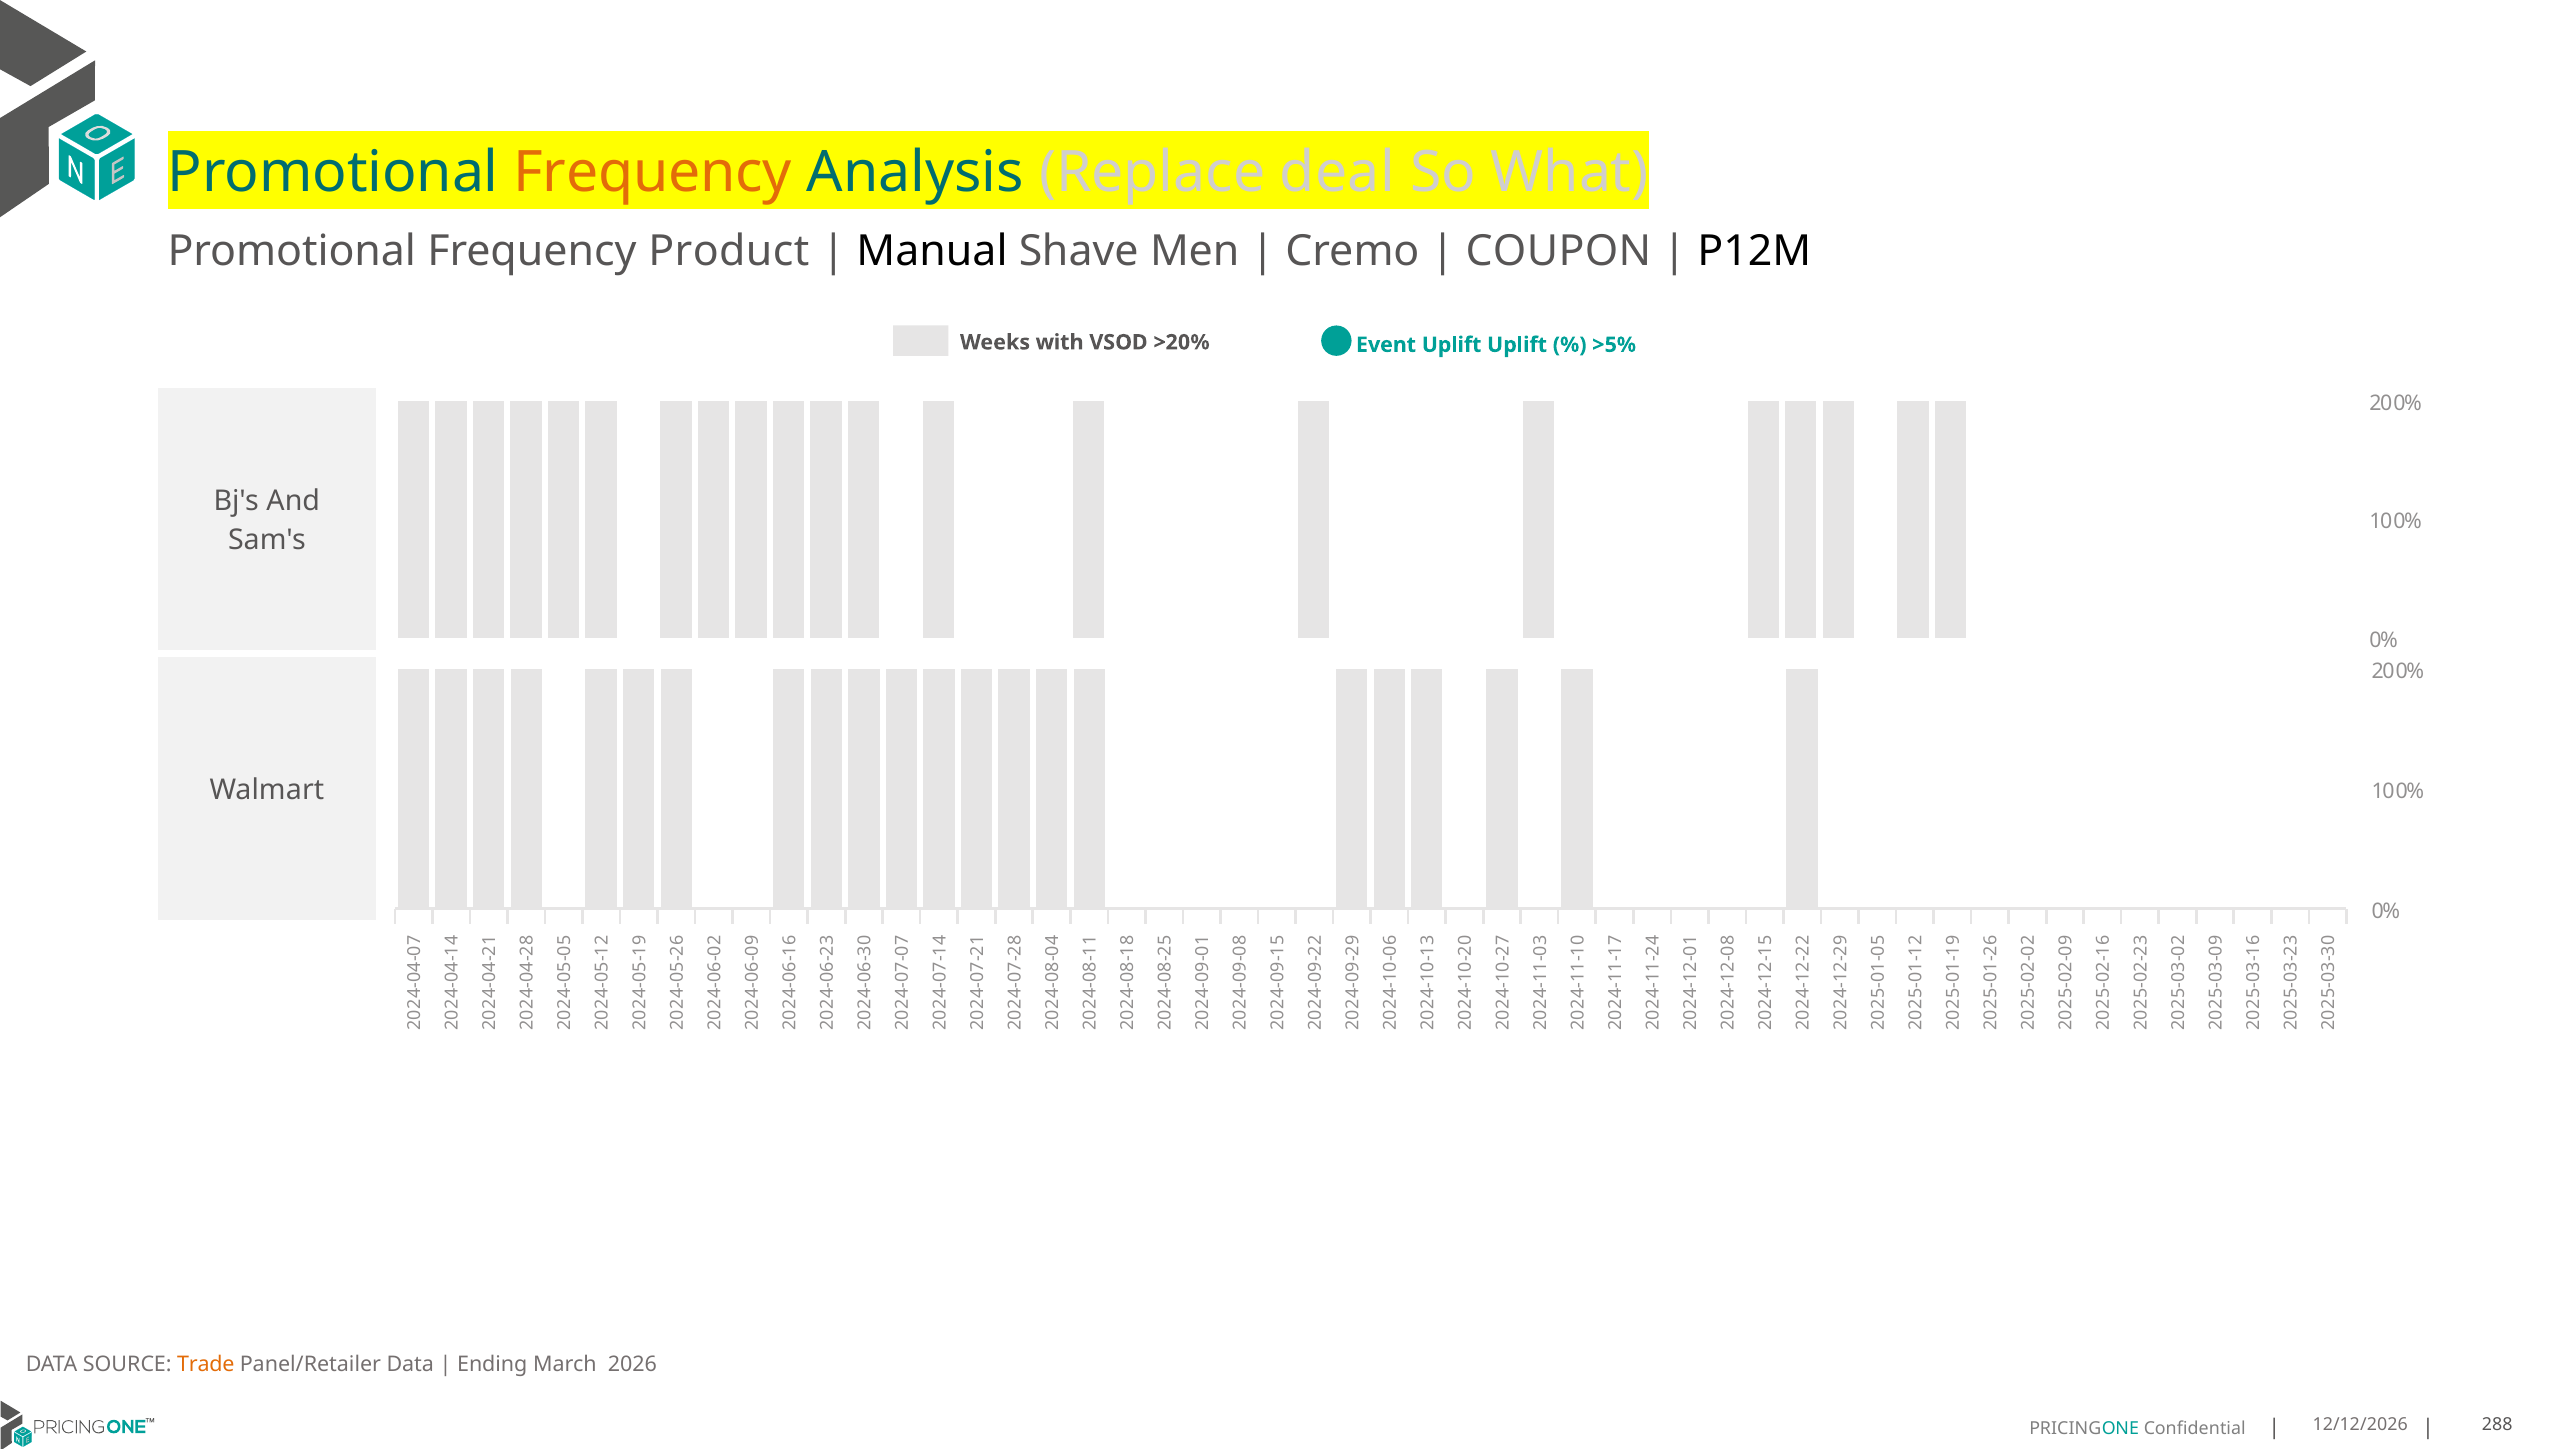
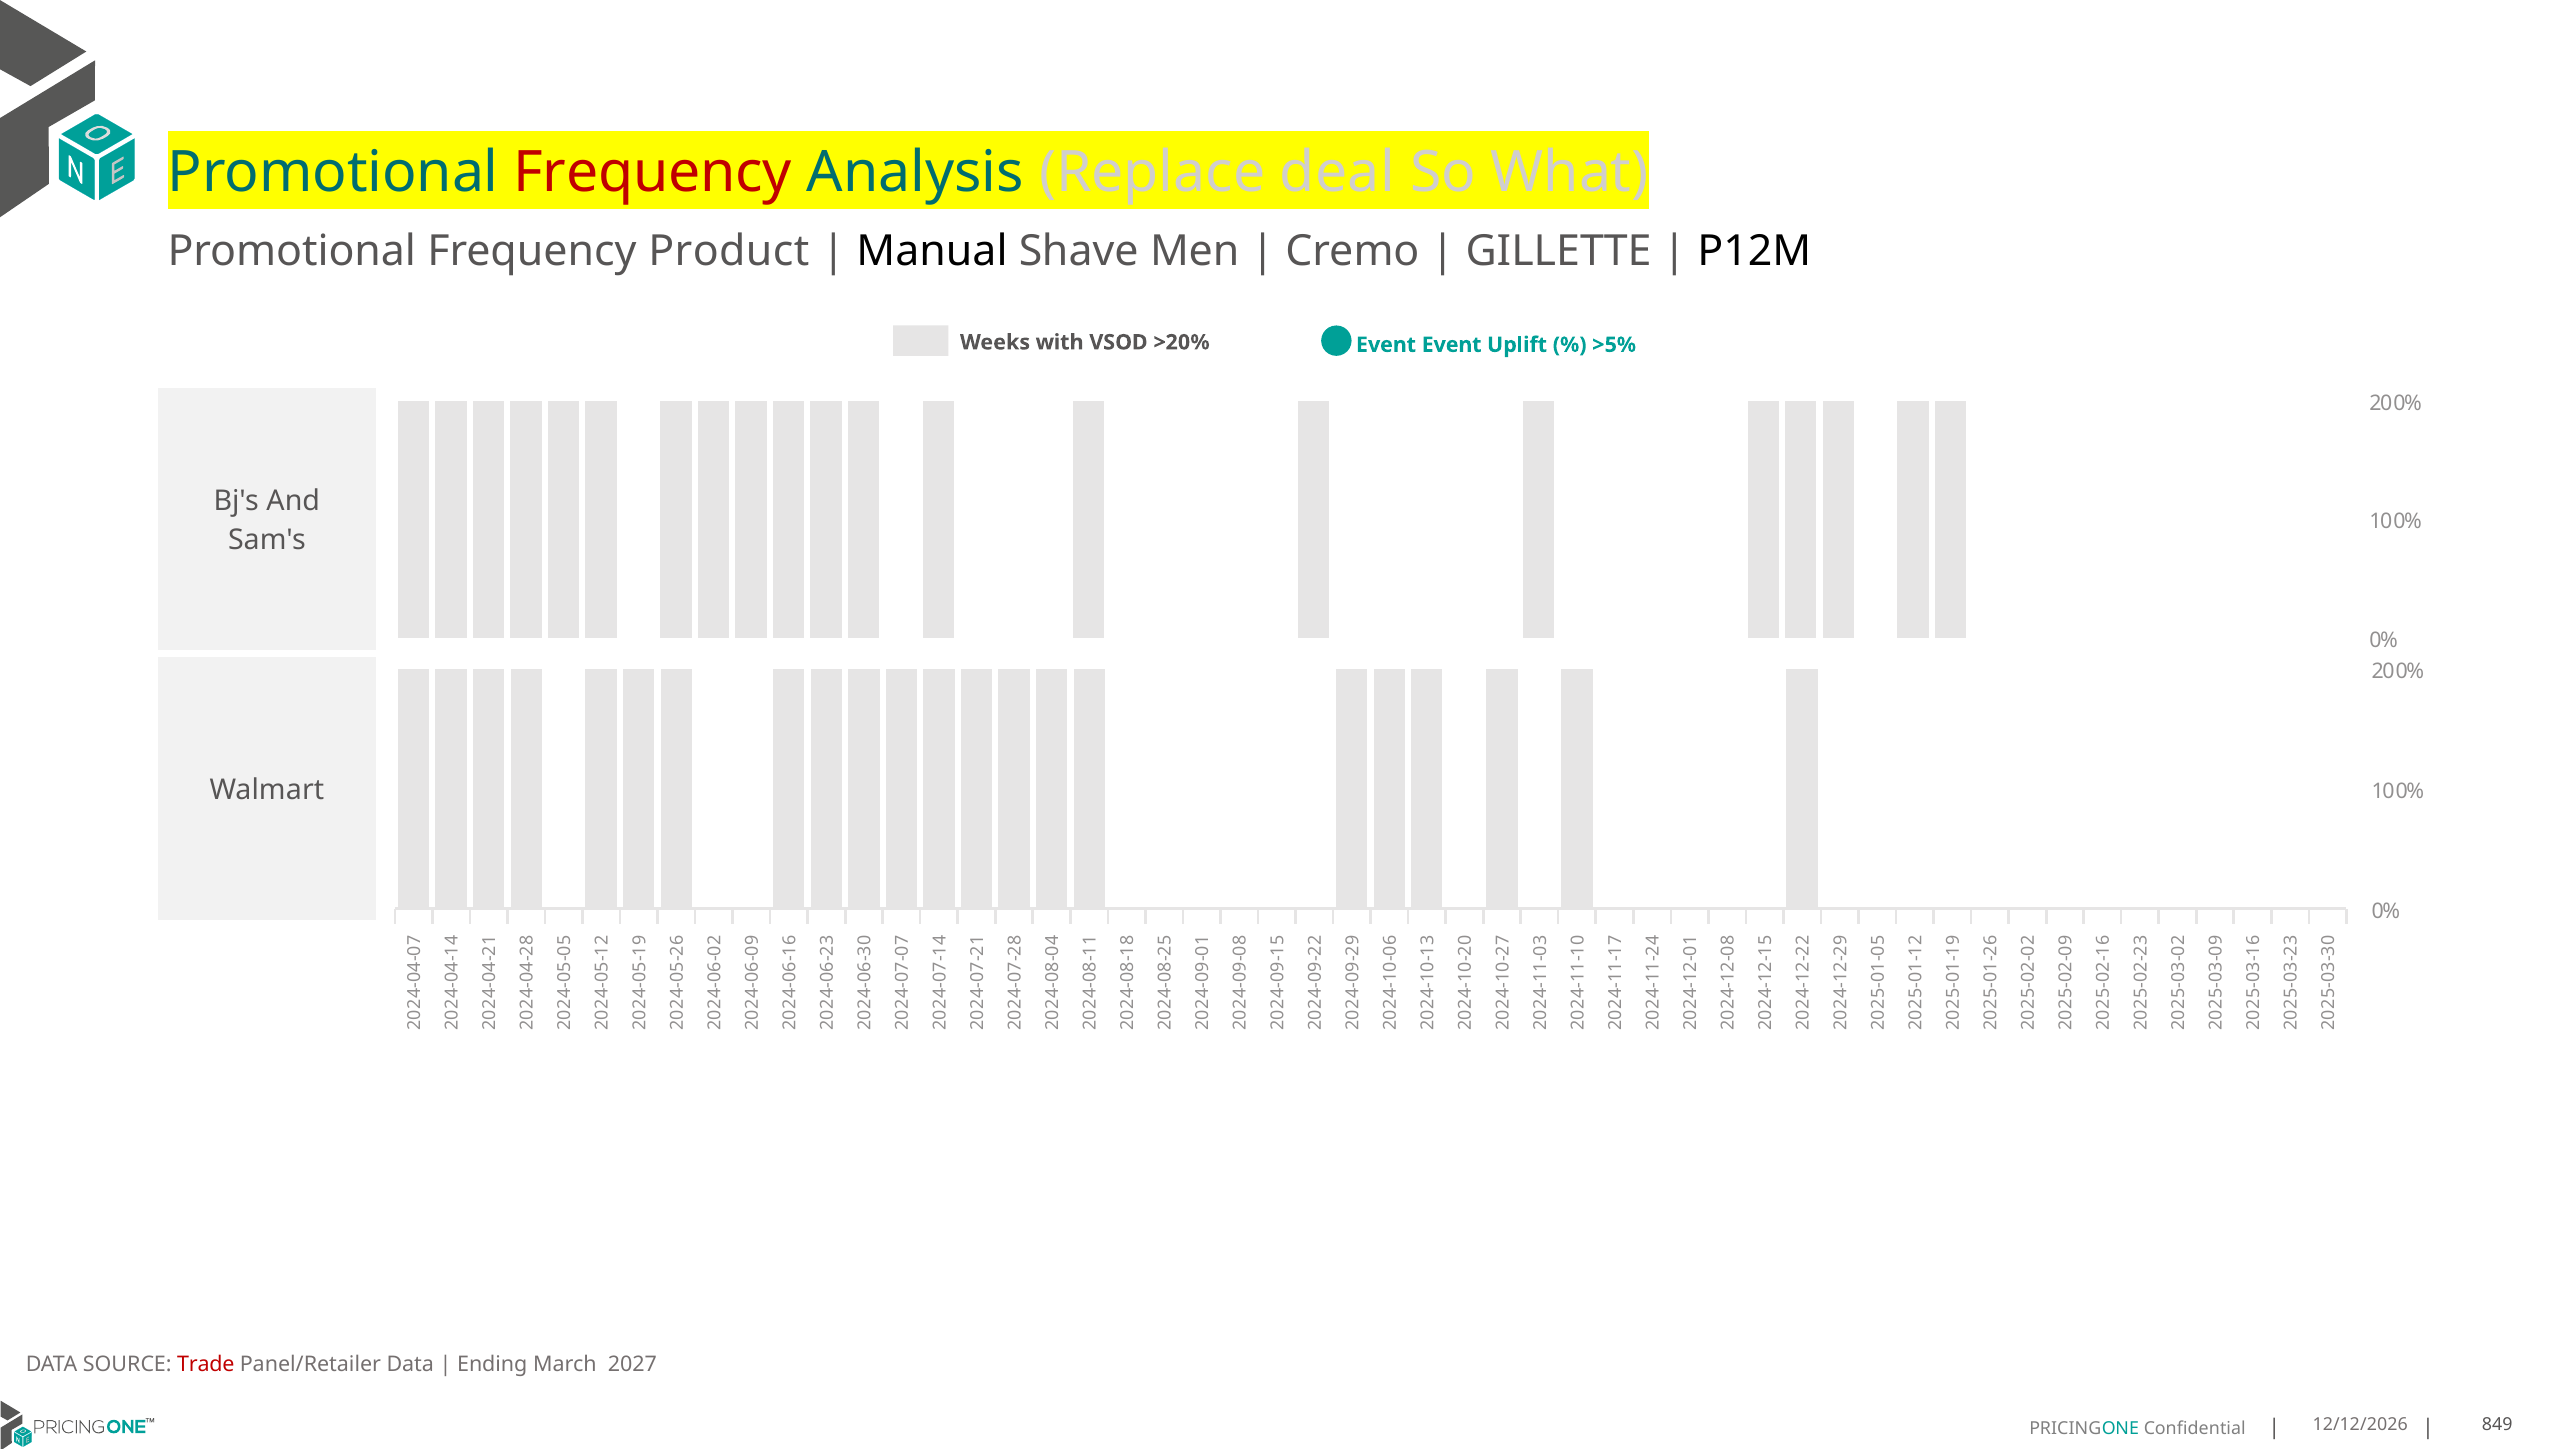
Frequency at (653, 173) colour: orange -> red
COUPON: COUPON -> GILLETTE
Event Uplift: Uplift -> Event
Trade colour: orange -> red
2026: 2026 -> 2027
288: 288 -> 849
